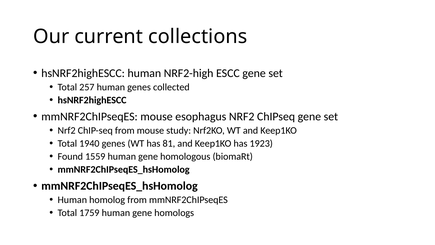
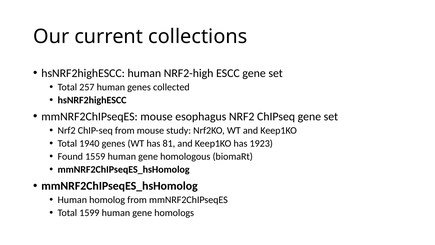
1759: 1759 -> 1599
